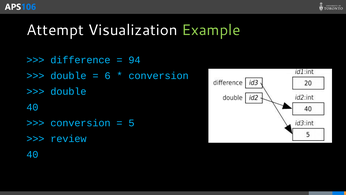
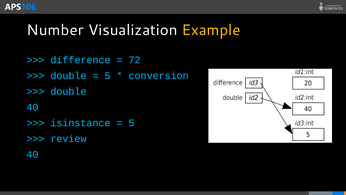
Attempt: Attempt -> Number
Example colour: light green -> yellow
94: 94 -> 72
6 at (108, 76): 6 -> 5
conversion at (80, 123): conversion -> isinstance
